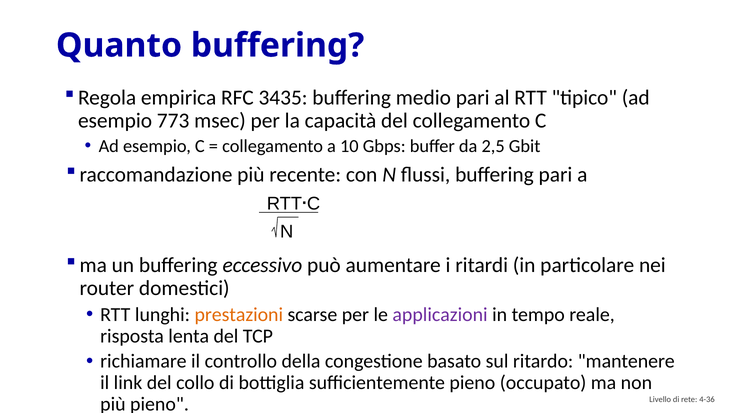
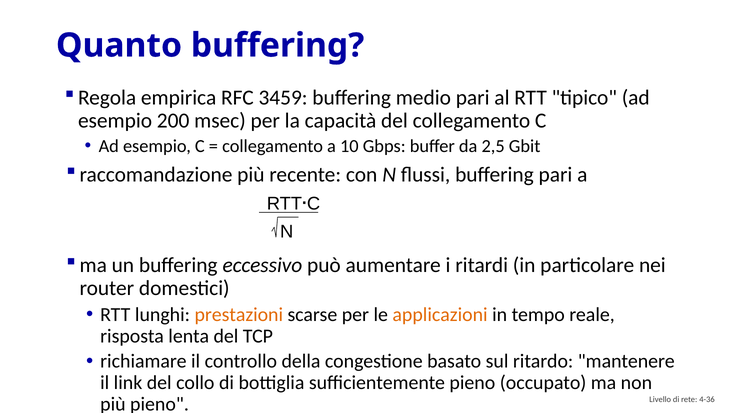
3435: 3435 -> 3459
773: 773 -> 200
applicazioni colour: purple -> orange
